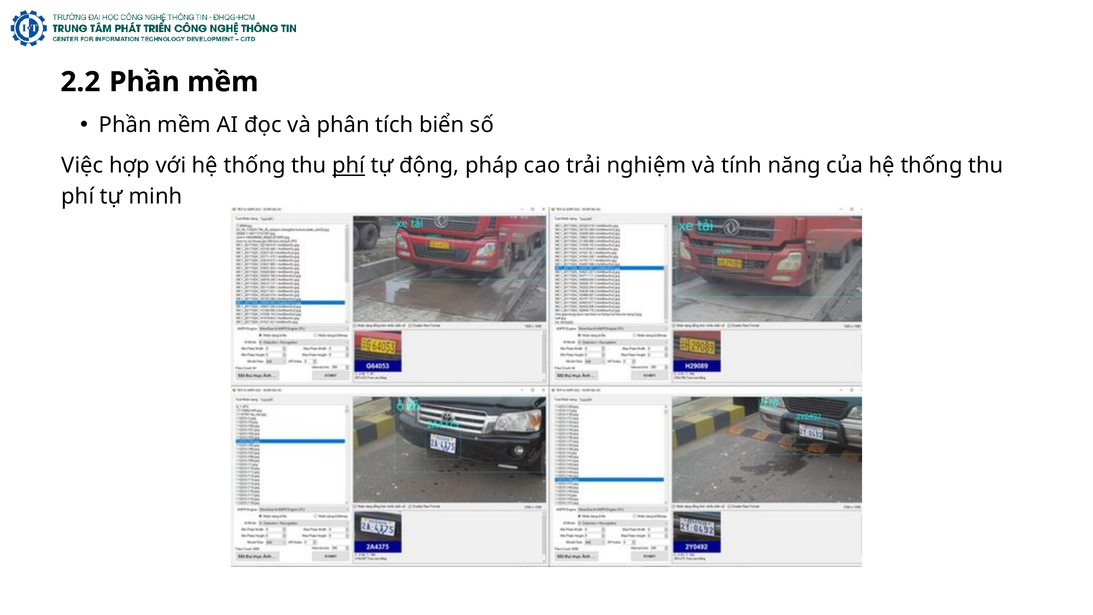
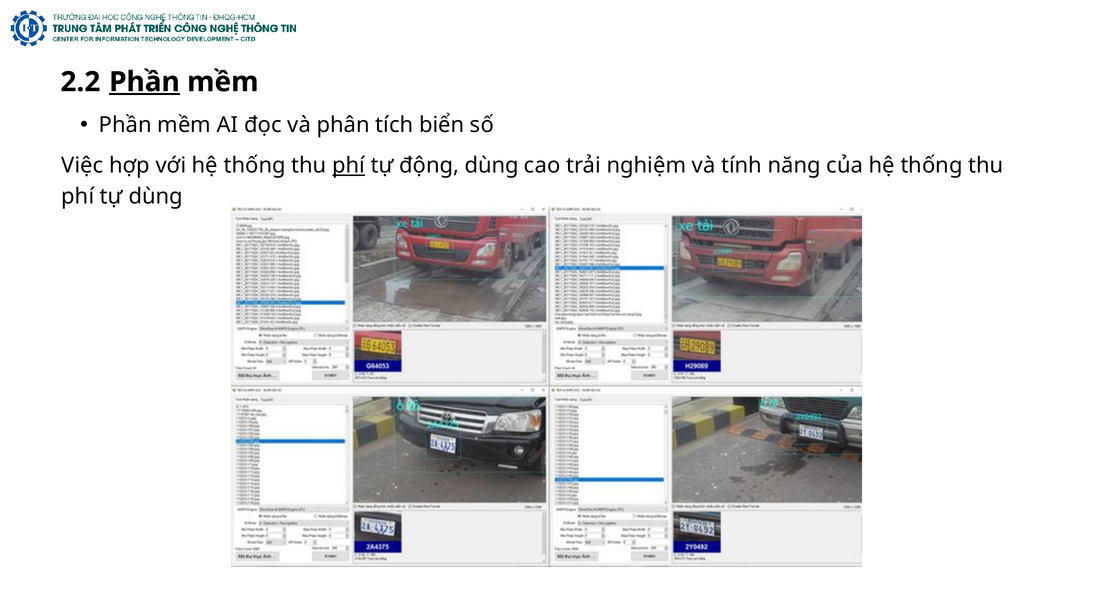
Phần at (144, 82) underline: none -> present
động pháp: pháp -> dùng
tự minh: minh -> dùng
